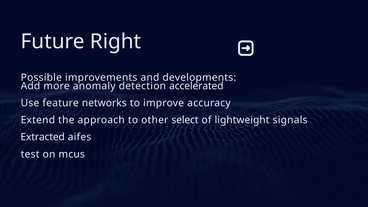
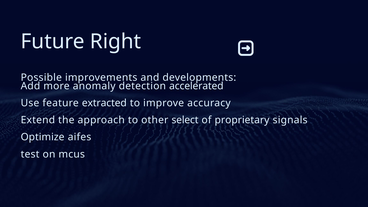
networks: networks -> extracted
lightweight: lightweight -> proprietary
Extracted: Extracted -> Optimize
